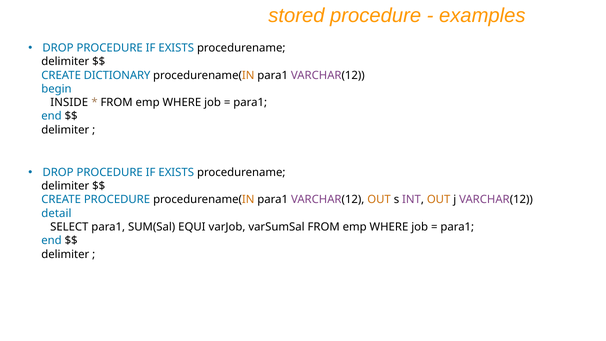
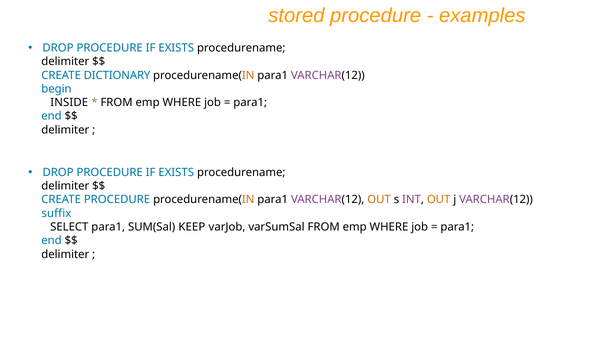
detail: detail -> suffix
EQUI: EQUI -> KEEP
